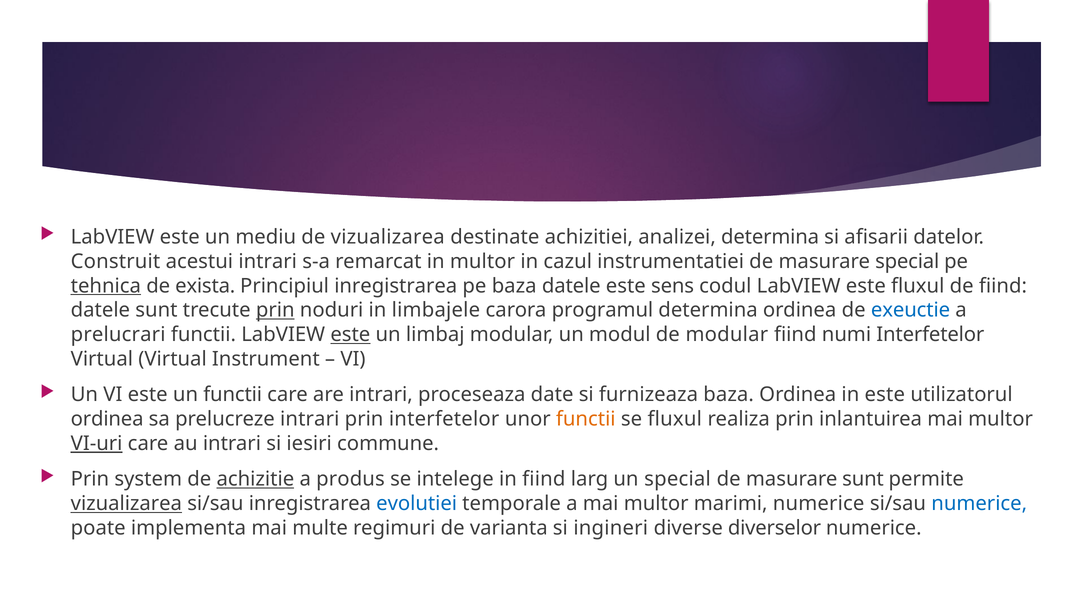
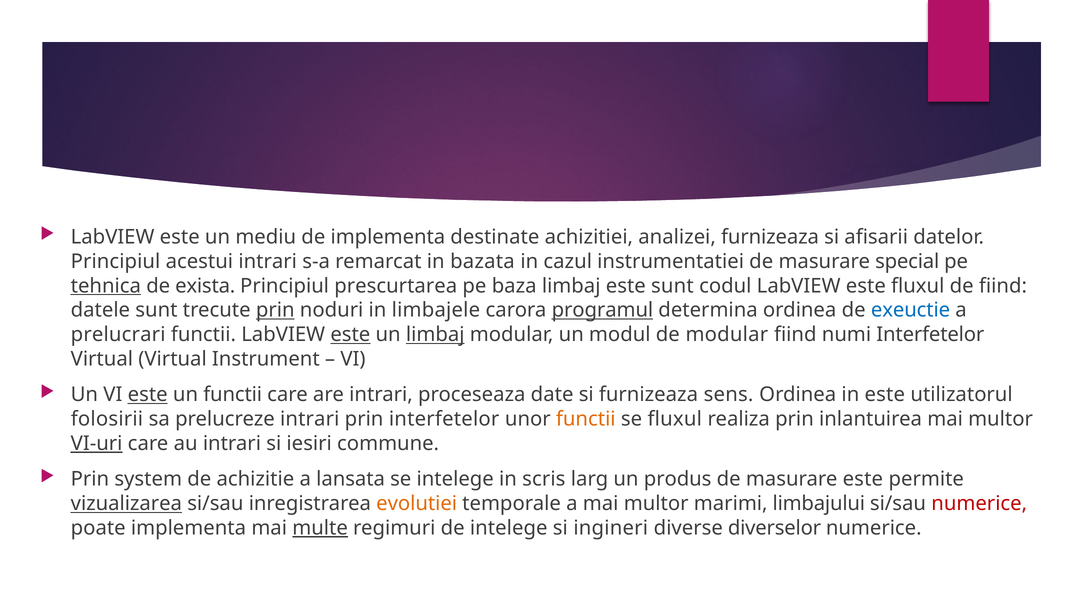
de vizualizarea: vizualizarea -> implementa
analizei determina: determina -> furnizeaza
Construit at (115, 261): Construit -> Principiul
in multor: multor -> bazata
Principiul inregistrarea: inregistrarea -> prescurtarea
baza datele: datele -> limbaj
este sens: sens -> sunt
programul underline: none -> present
limbaj at (435, 335) underline: none -> present
este at (148, 395) underline: none -> present
furnizeaza baza: baza -> sens
ordinea at (107, 419): ordinea -> folosirii
achizitie underline: present -> none
produs: produs -> lansata
in fiind: fiind -> scris
un special: special -> produs
masurare sunt: sunt -> este
evolutiei colour: blue -> orange
marimi numerice: numerice -> limbajului
numerice at (979, 503) colour: blue -> red
multe underline: none -> present
de varianta: varianta -> intelege
